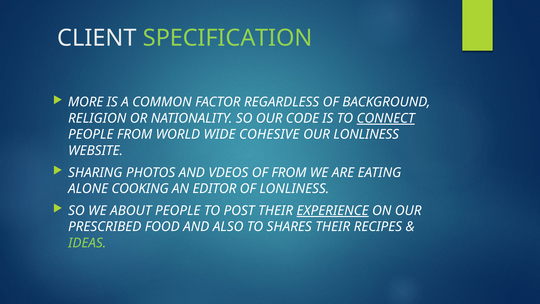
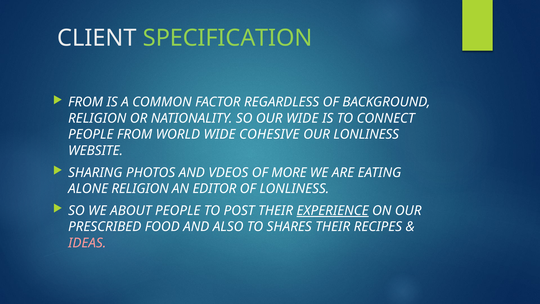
MORE at (86, 102): MORE -> FROM
OUR CODE: CODE -> WIDE
CONNECT underline: present -> none
OF FROM: FROM -> MORE
ALONE COOKING: COOKING -> RELIGION
IDEAS colour: light green -> pink
